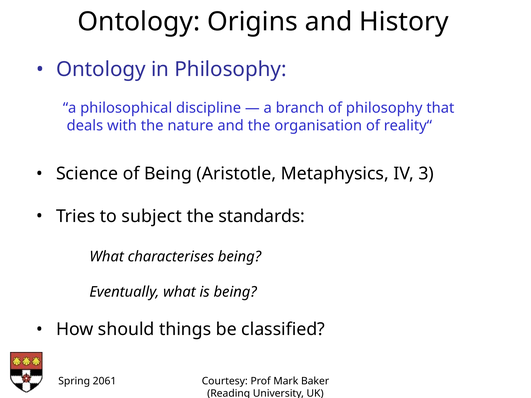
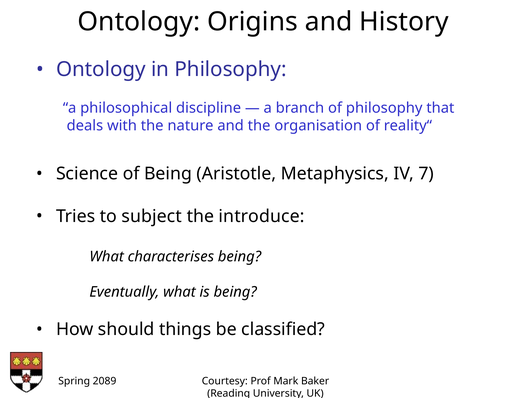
3: 3 -> 7
standards: standards -> introduce
2061: 2061 -> 2089
